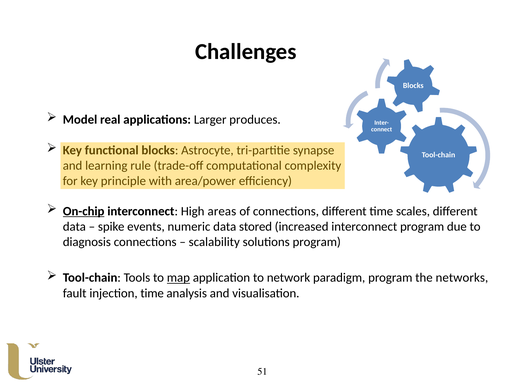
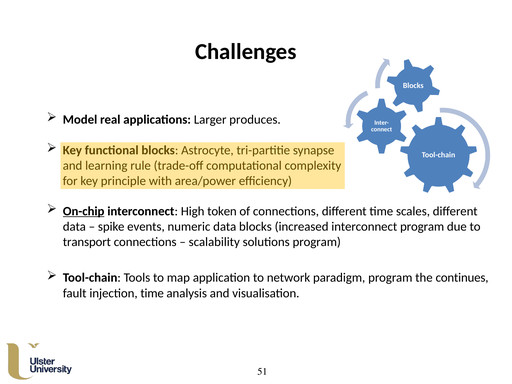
areas: areas -> token
data stored: stored -> blocks
diagnosis: diagnosis -> transport
map underline: present -> none
networks: networks -> continues
